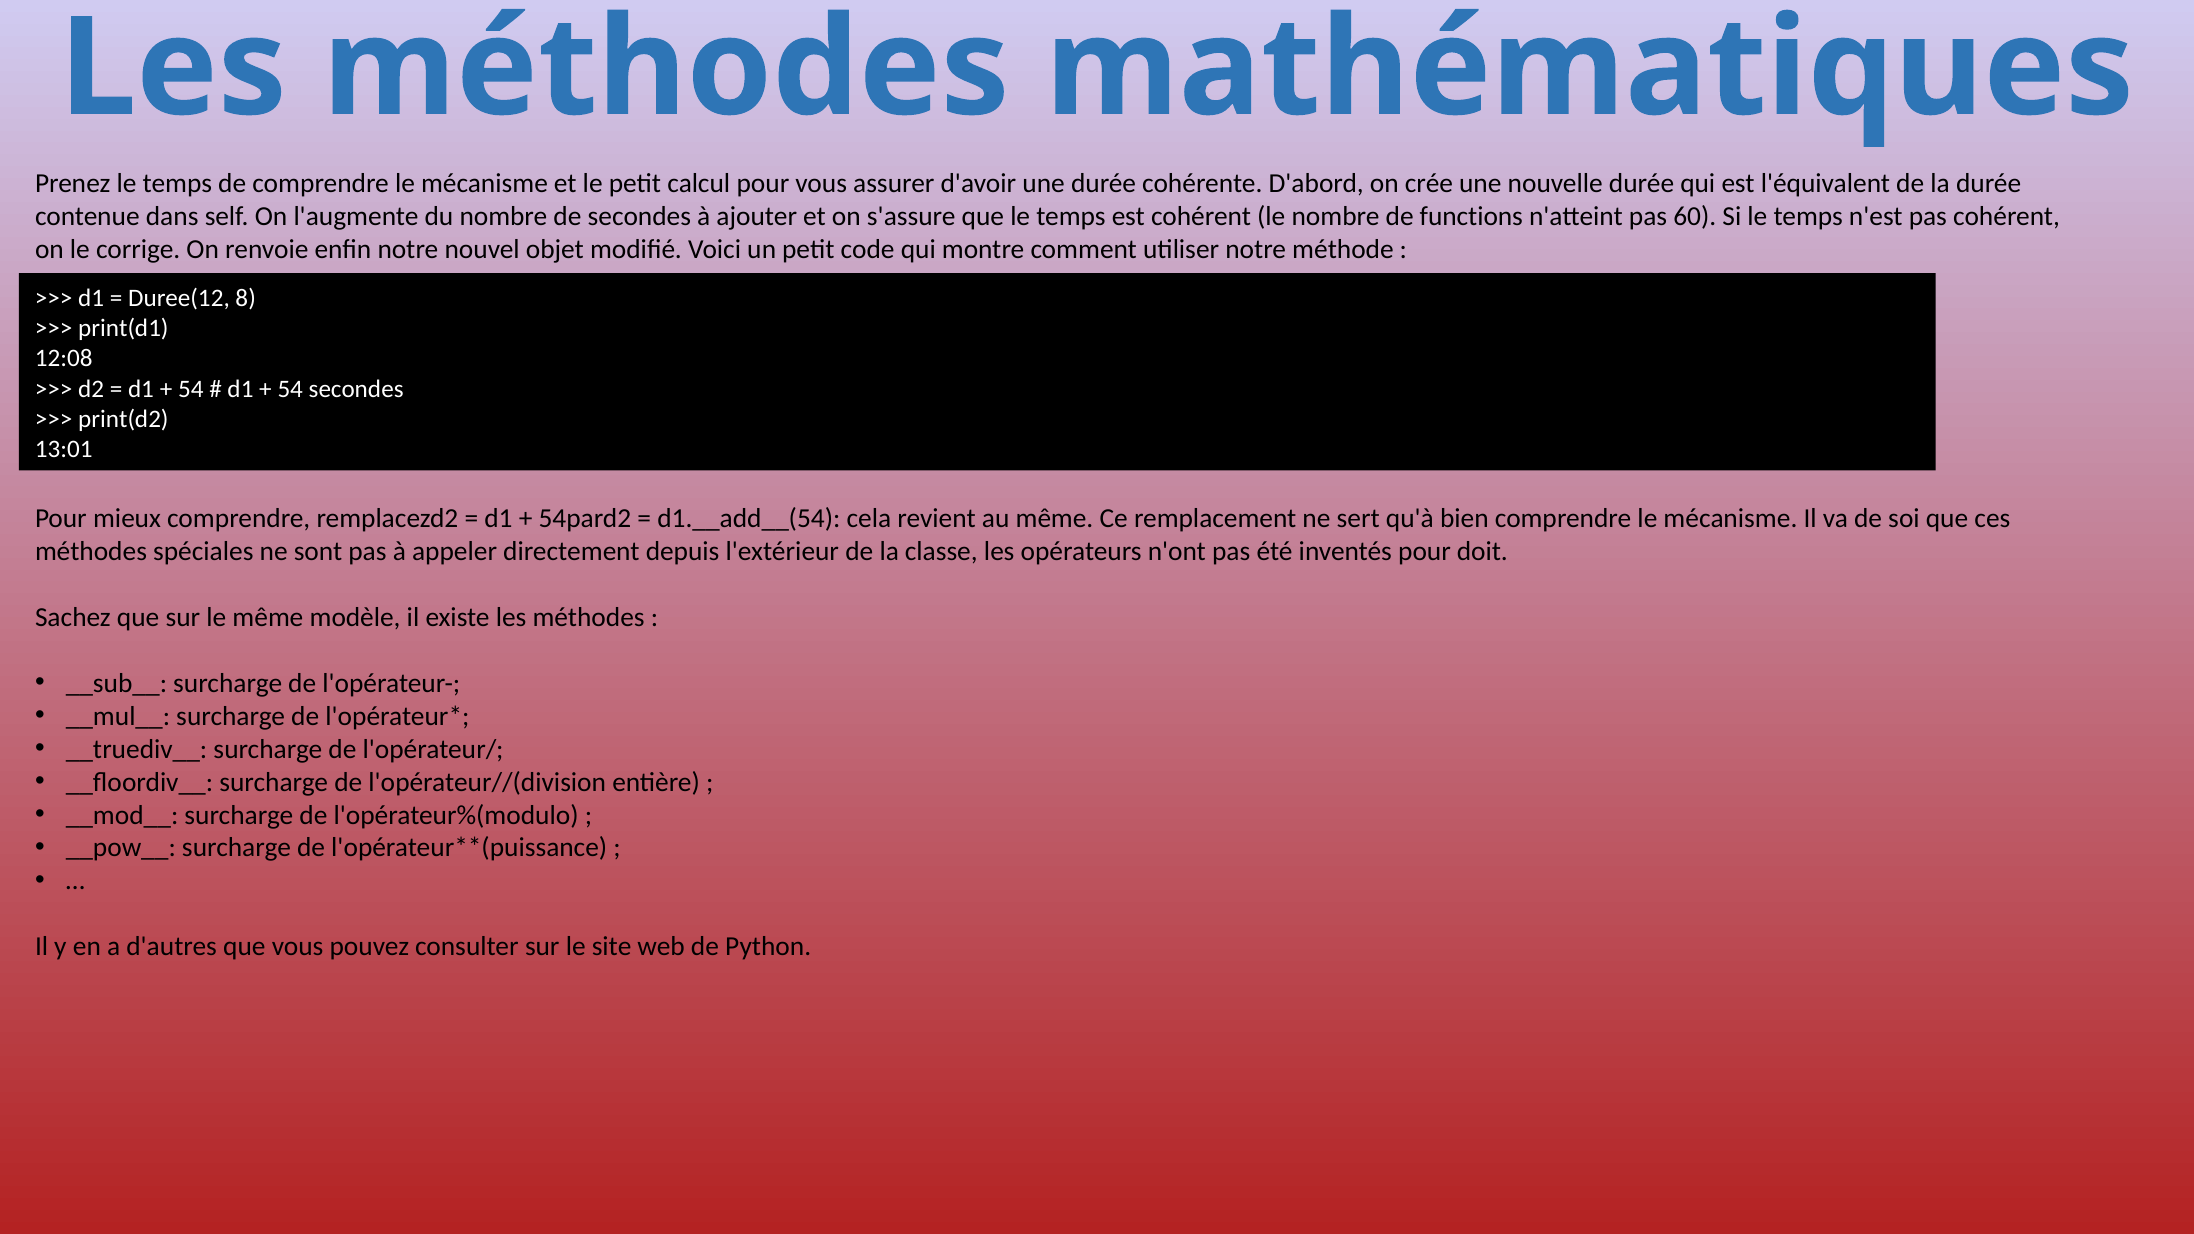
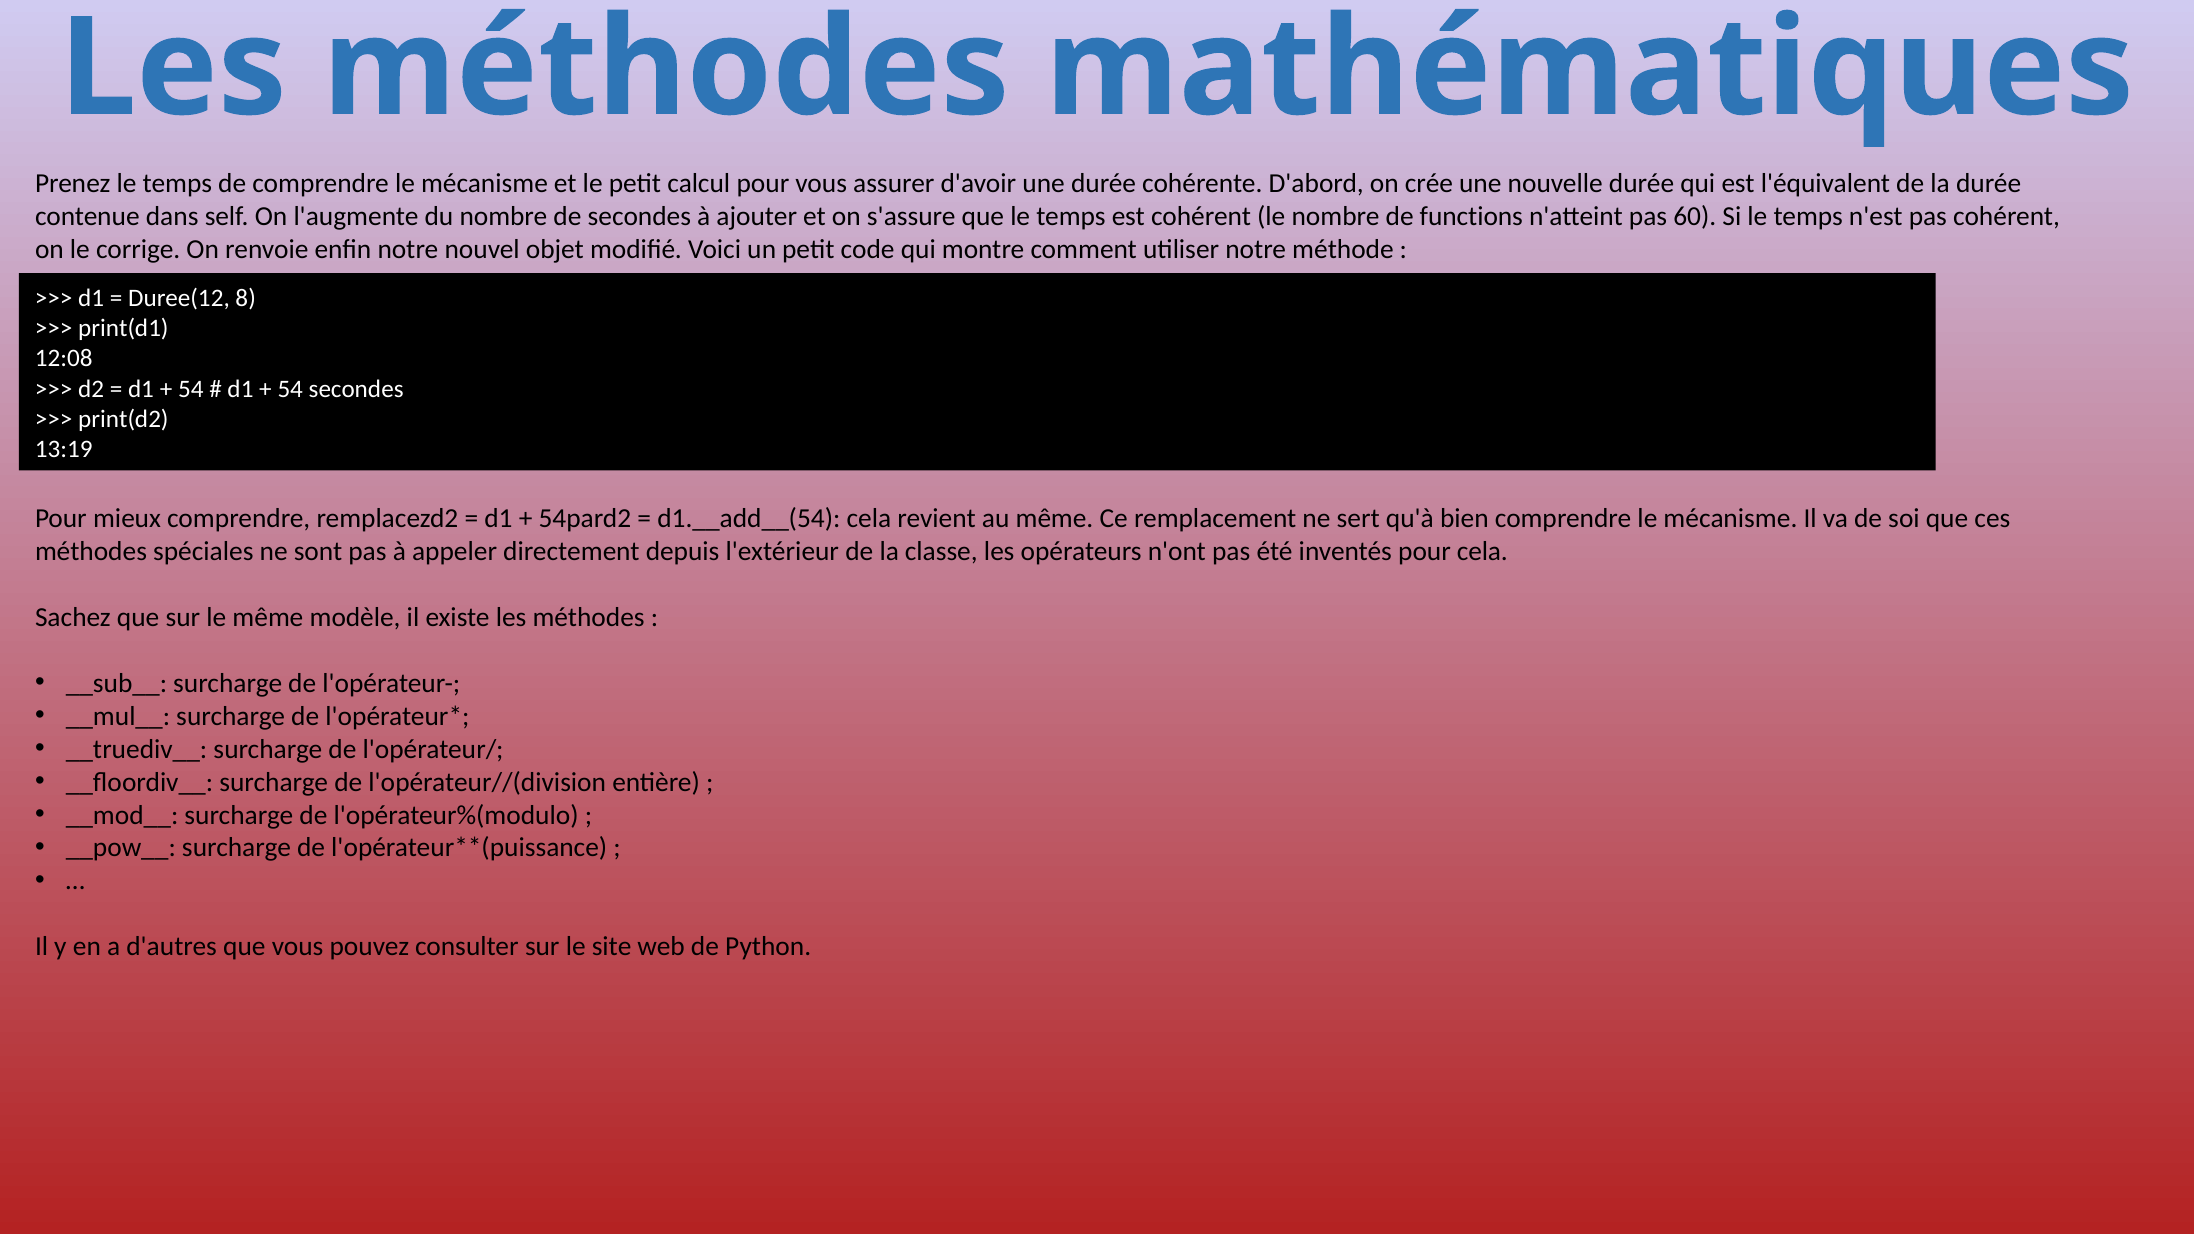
13:01: 13:01 -> 13:19
pour doit: doit -> cela
